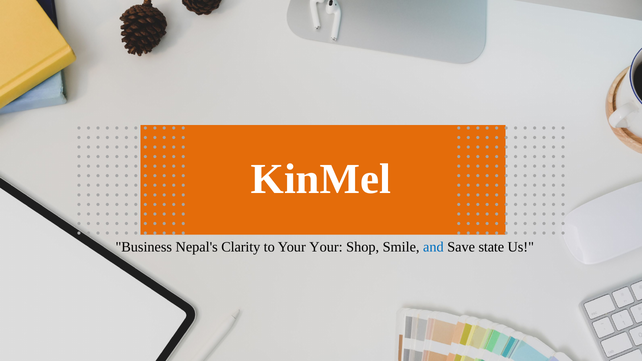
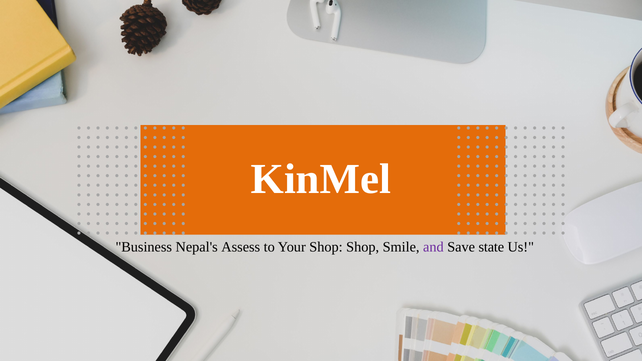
Clarity: Clarity -> Assess
Your Your: Your -> Shop
and colour: blue -> purple
